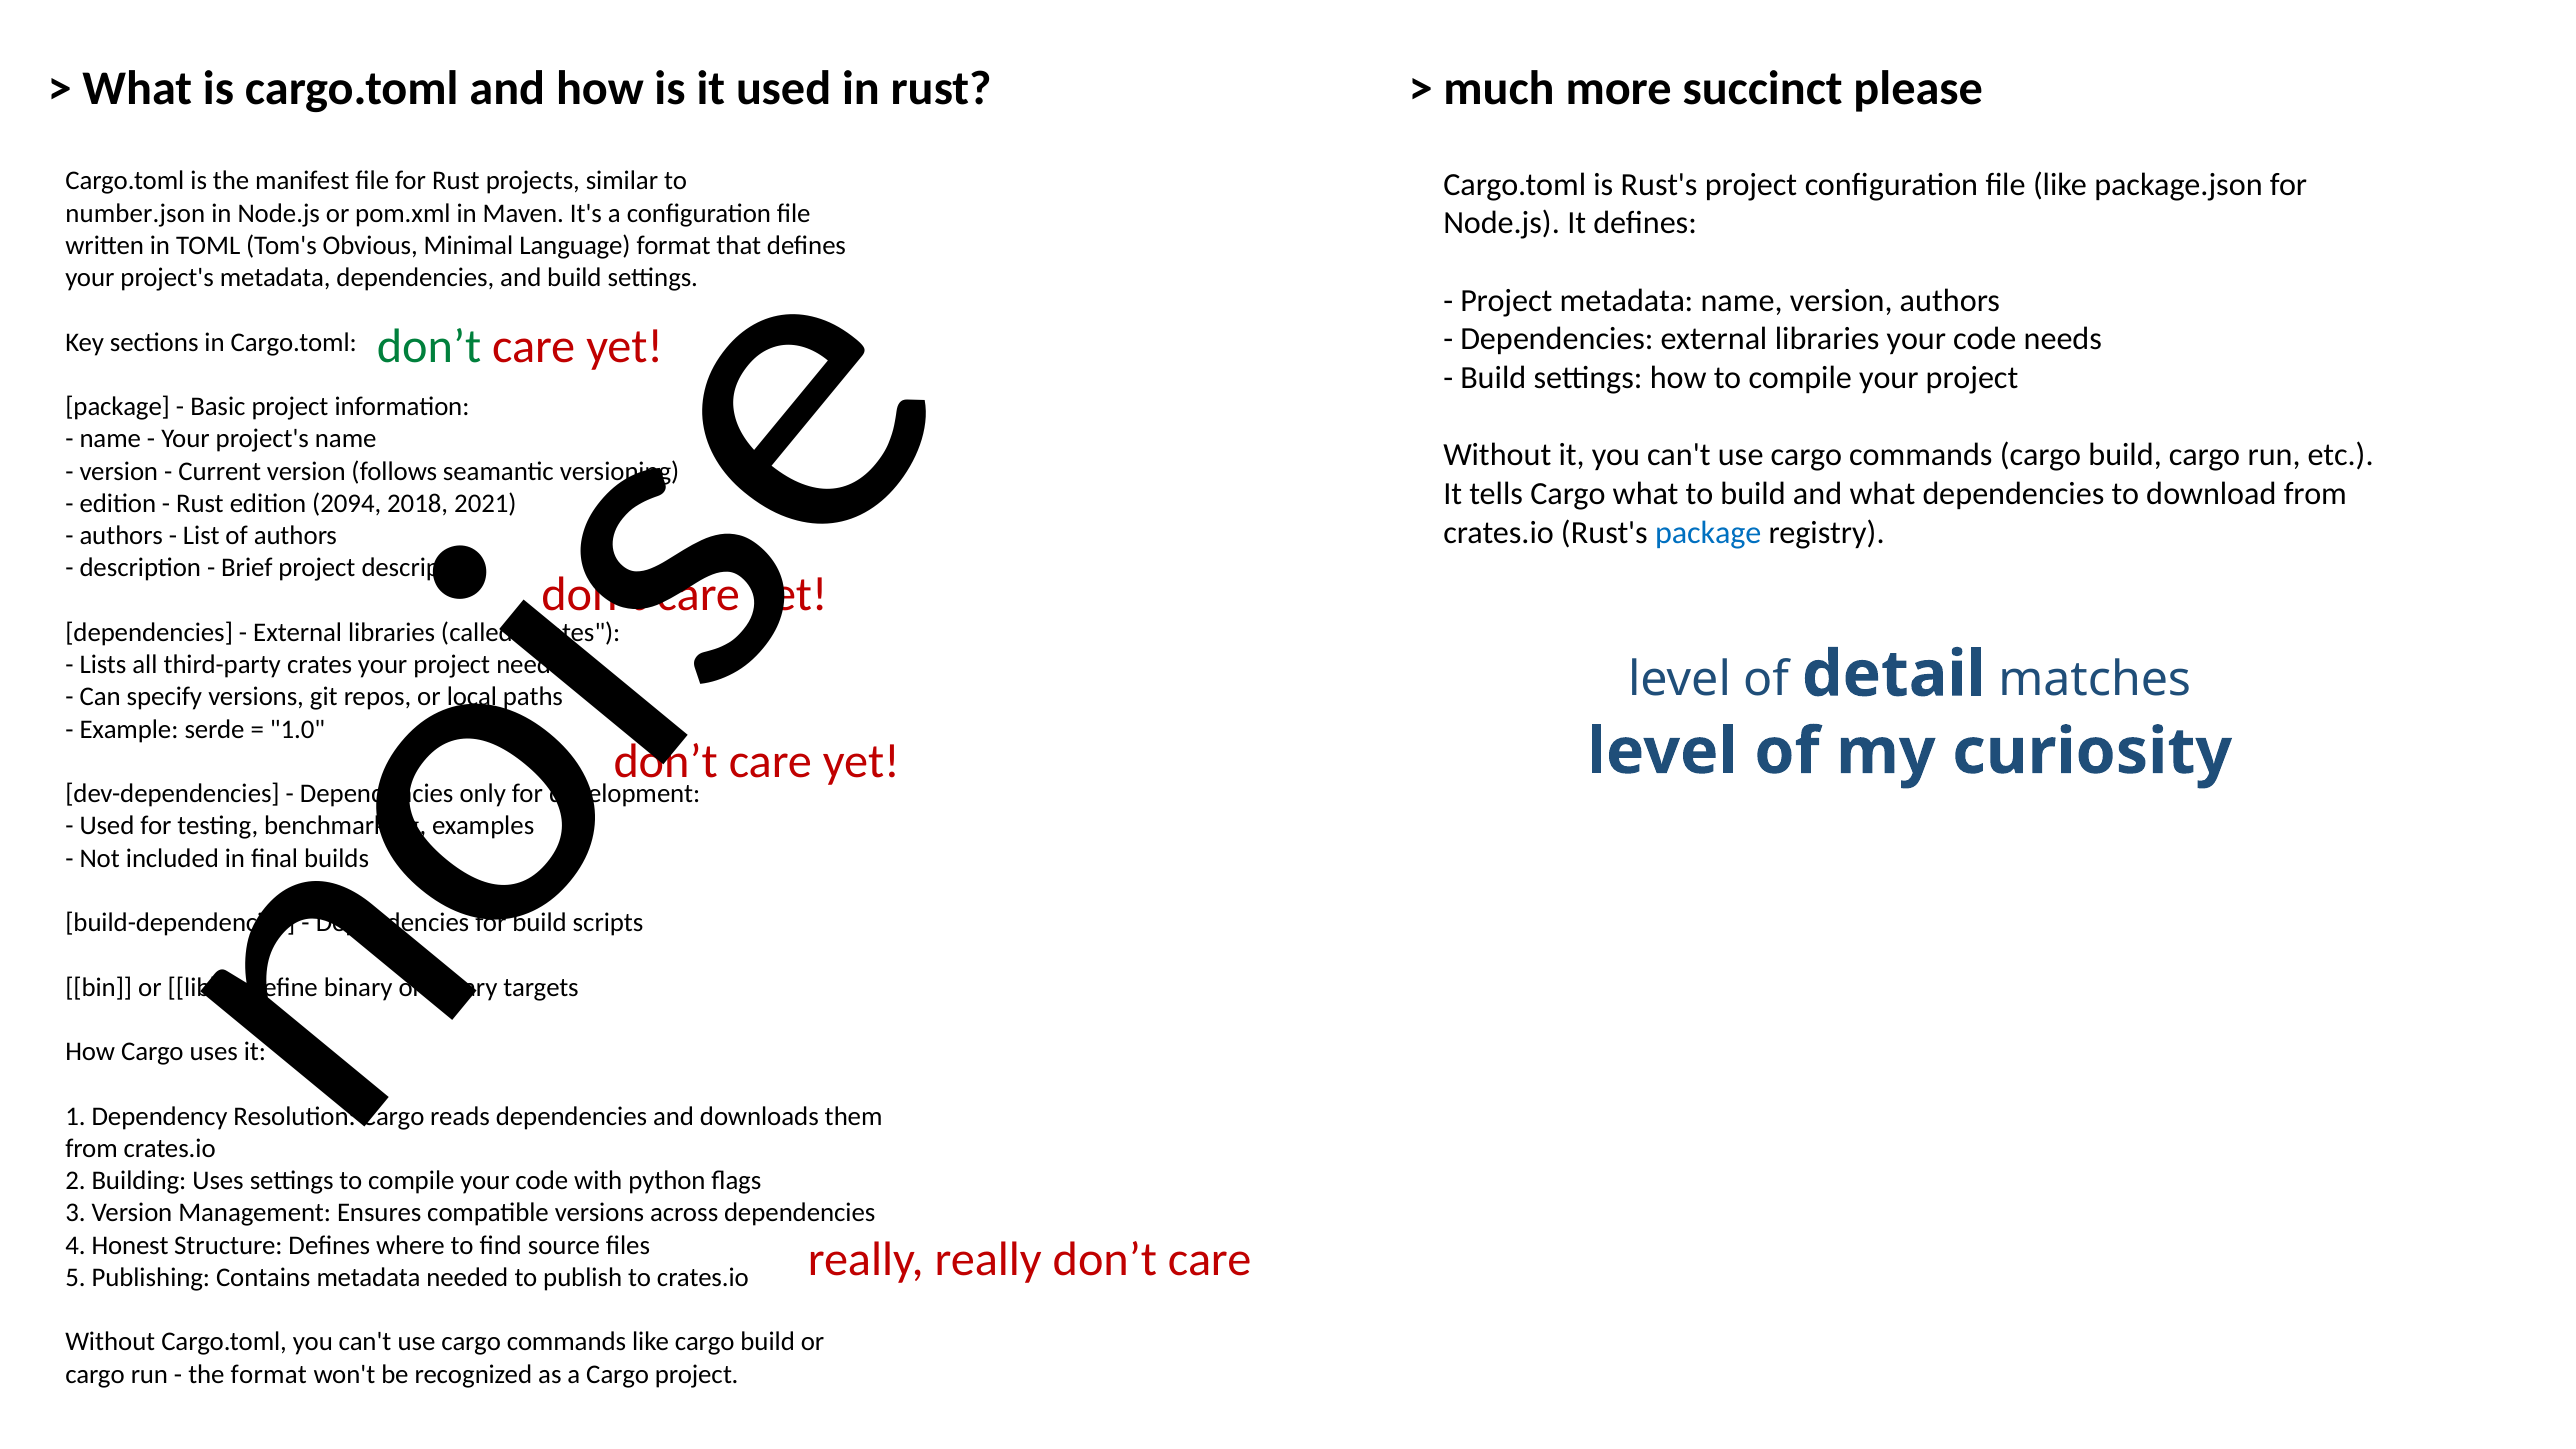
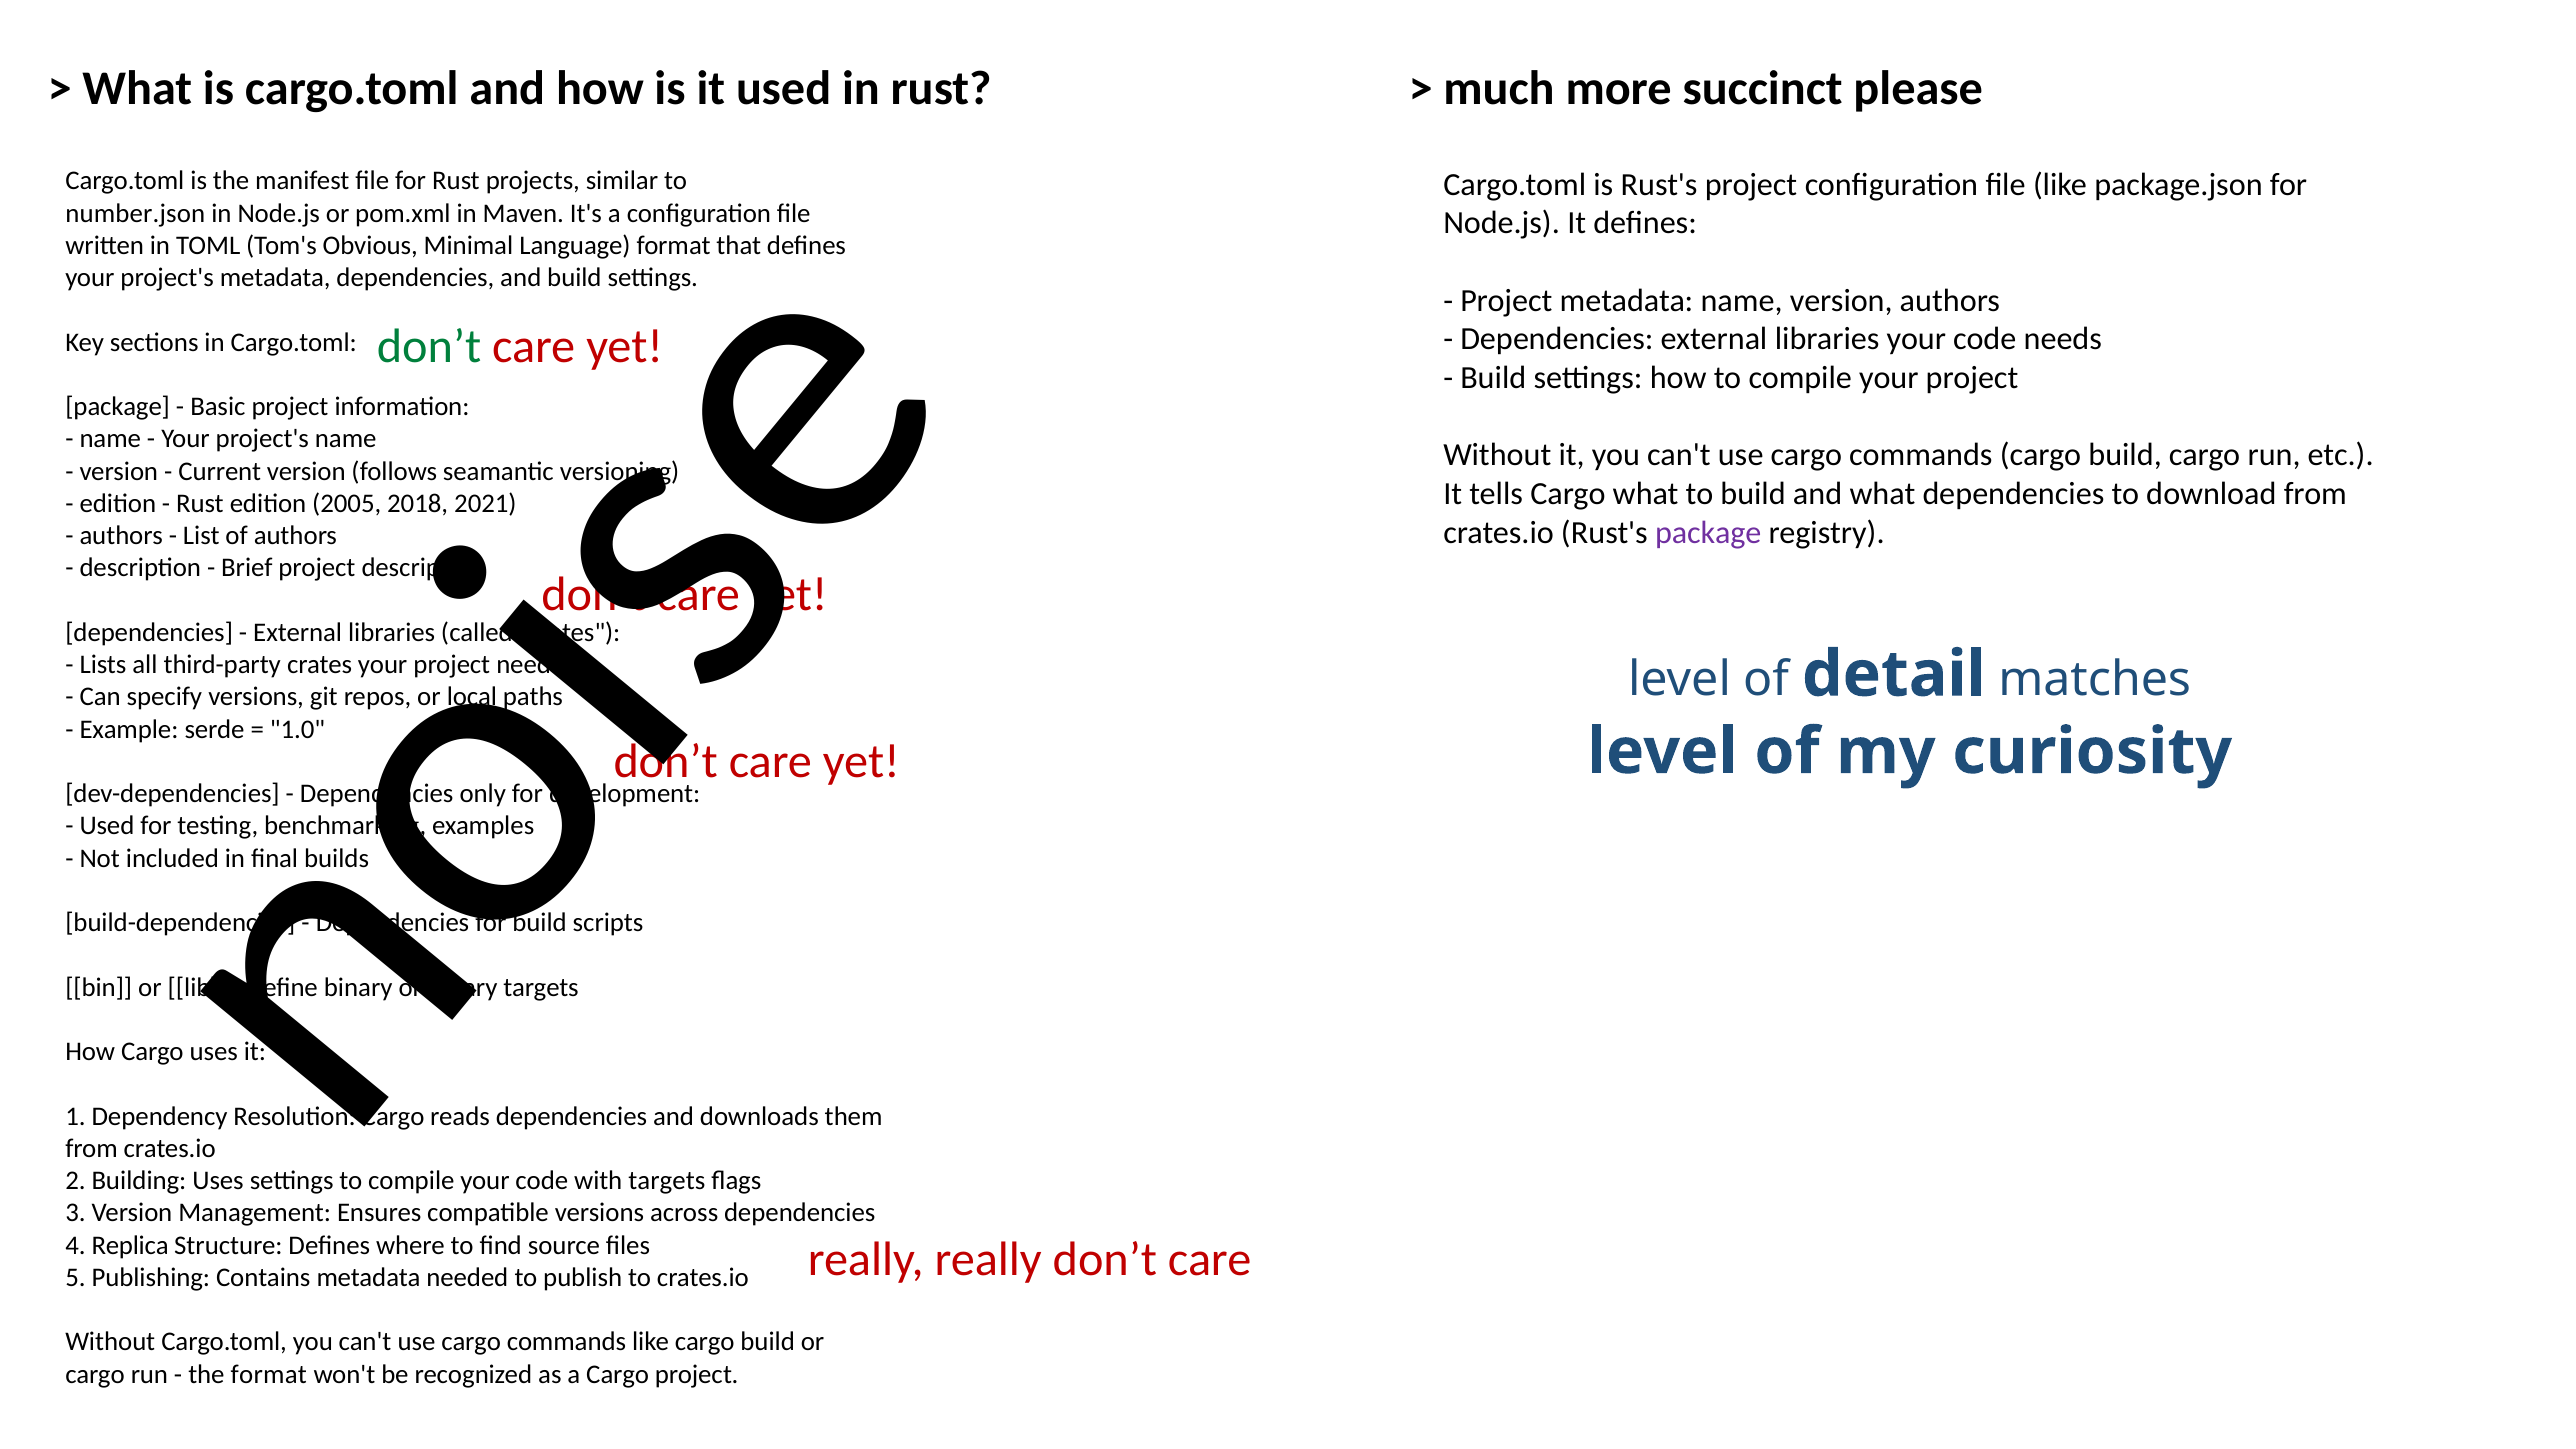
2094: 2094 -> 2005
package at (1708, 532) colour: blue -> purple
with python: python -> targets
Honest: Honest -> Replica
